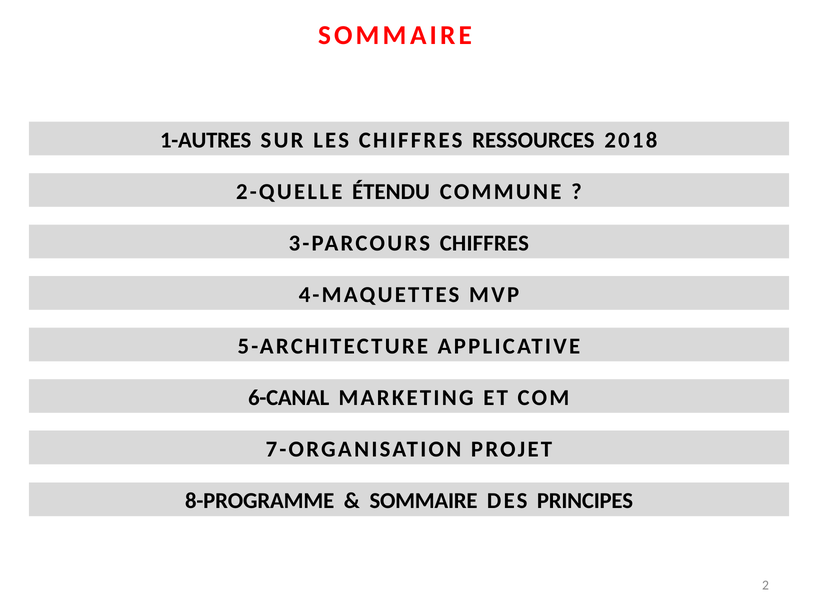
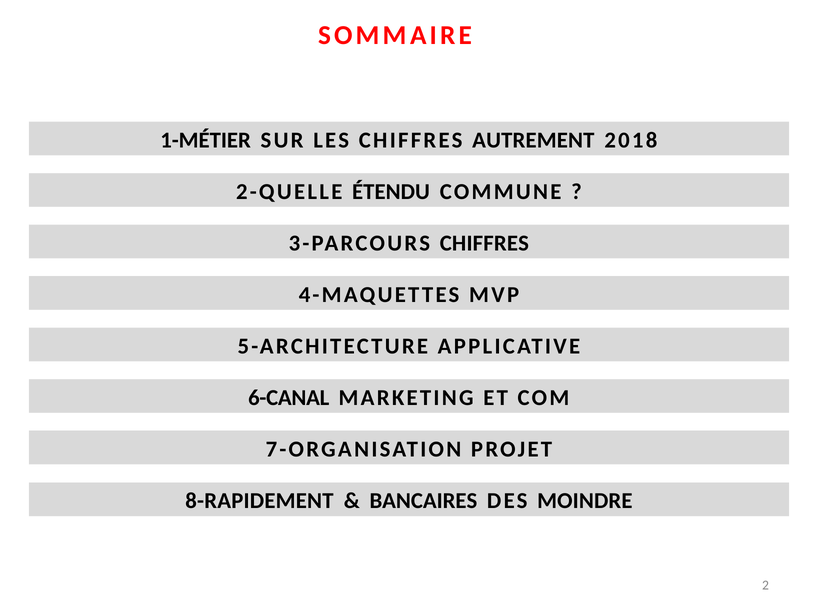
1-AUTRES: 1-AUTRES -> 1-MÉTIER
RESSOURCES: RESSOURCES -> AUTREMENT
8-PROGRAMME: 8-PROGRAMME -> 8-RAPIDEMENT
SOMMAIRE at (423, 501): SOMMAIRE -> BANCAIRES
PRINCIPES: PRINCIPES -> MOINDRE
